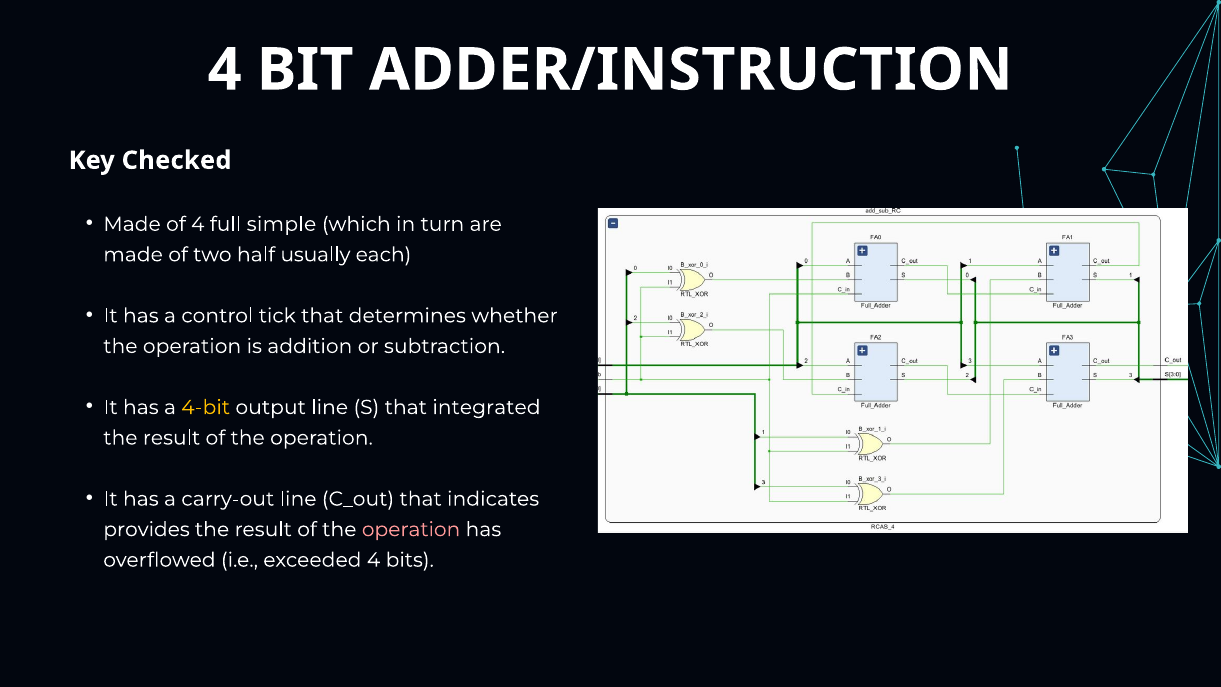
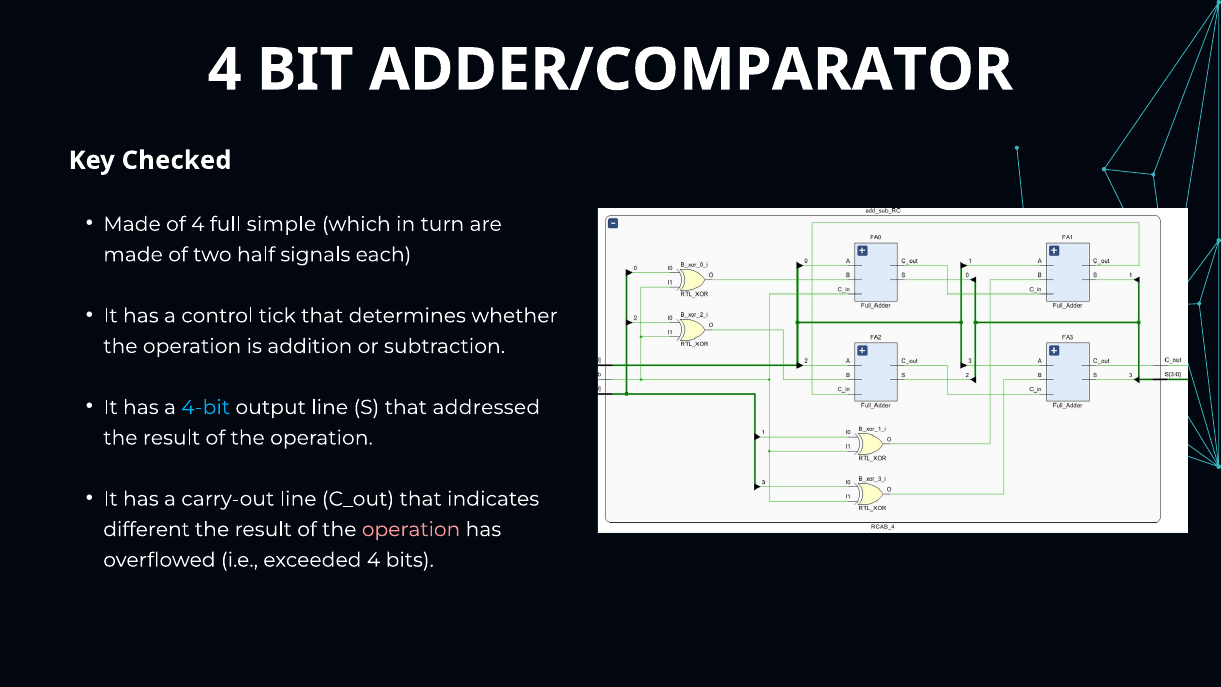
ADDER/INSTRUCTION: ADDER/INSTRUCTION -> ADDER/COMPARATOR
usually: usually -> signals
4-bit colour: yellow -> light blue
integrated: integrated -> addressed
provides: provides -> different
